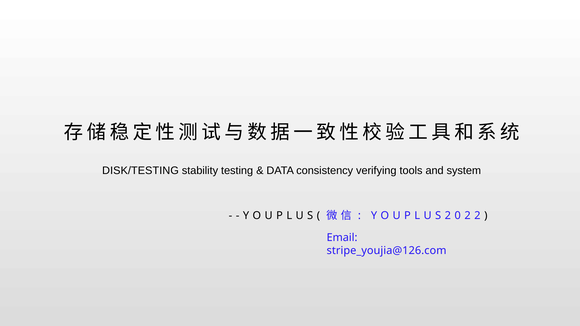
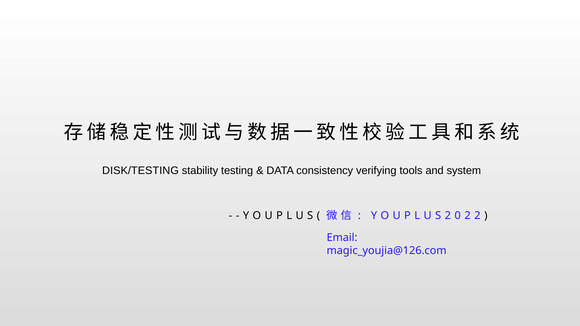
stripe_youjia@126.com: stripe_youjia@126.com -> magic_youjia@126.com
